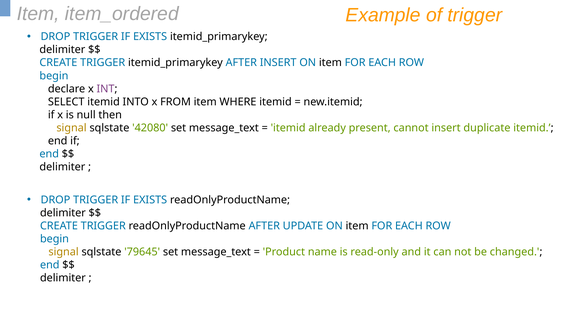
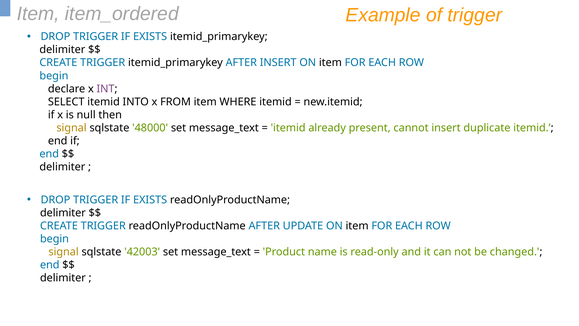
42080: 42080 -> 48000
79645: 79645 -> 42003
